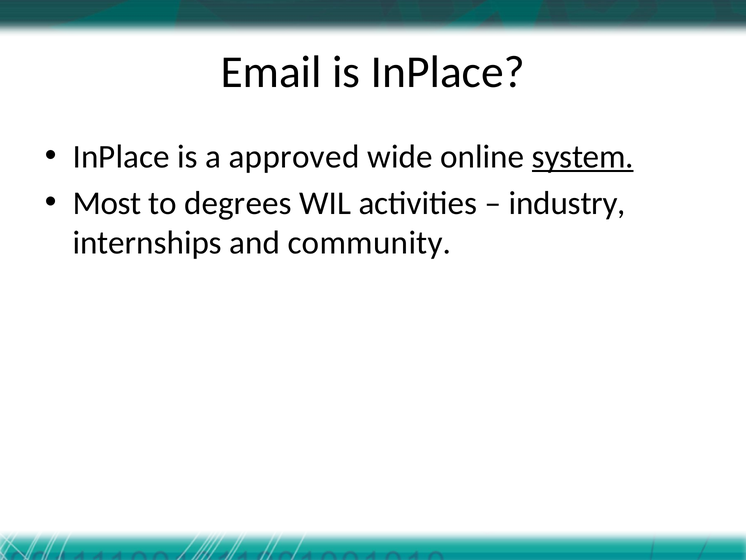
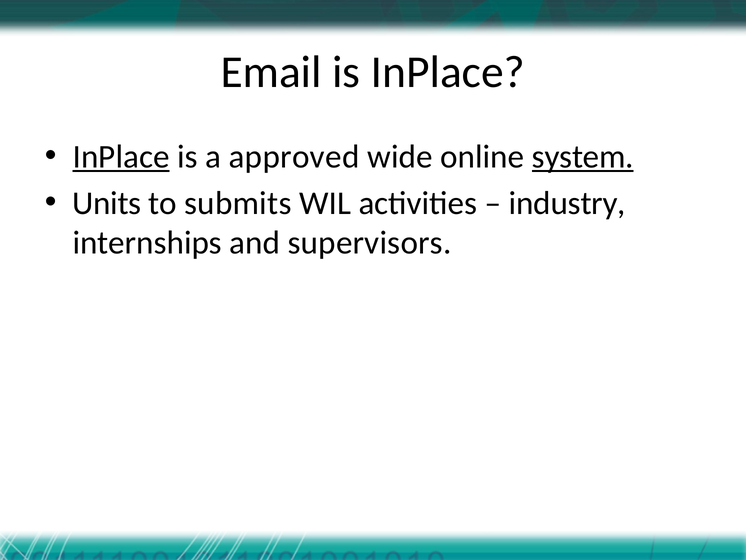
InPlace at (121, 157) underline: none -> present
Most: Most -> Units
degrees: degrees -> submits
community: community -> supervisors
